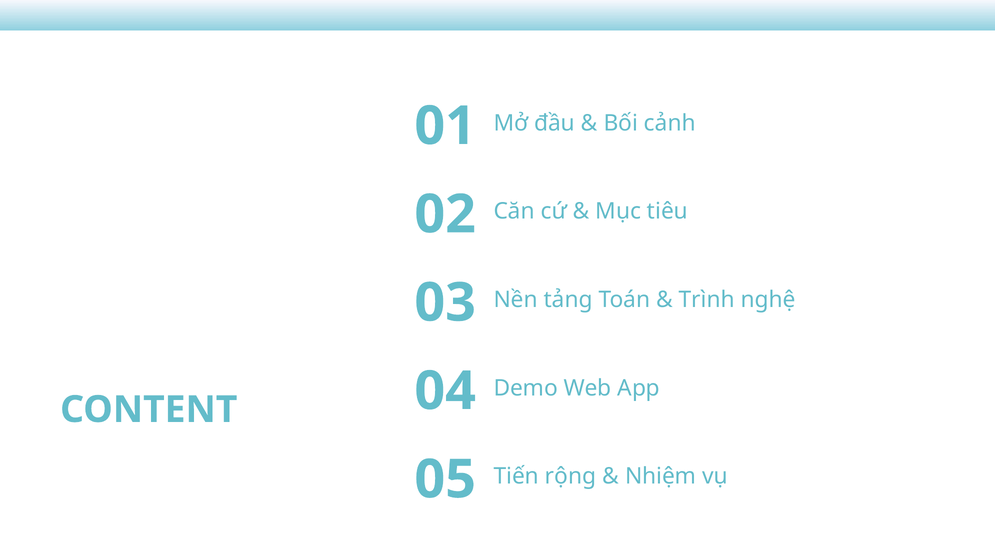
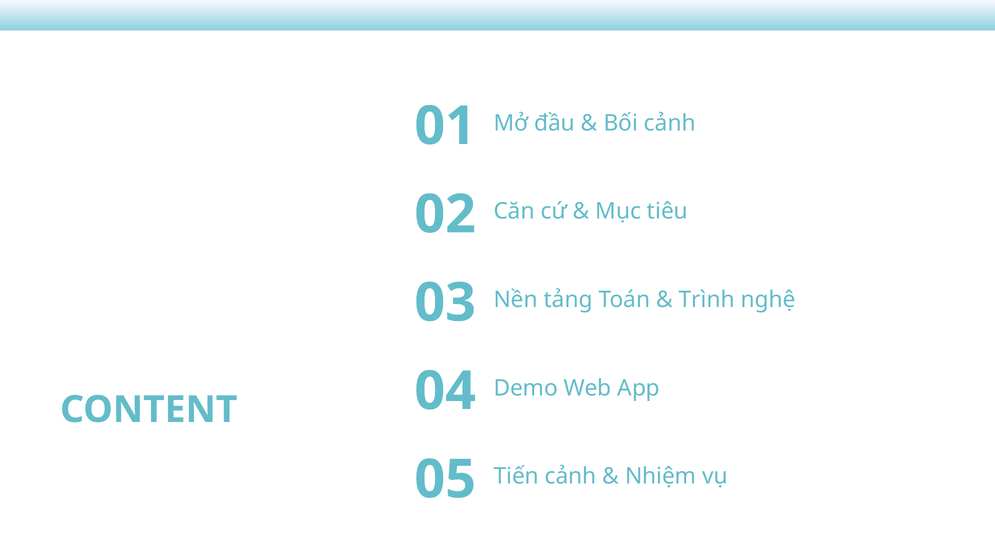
Tiến rộng: rộng -> cảnh
